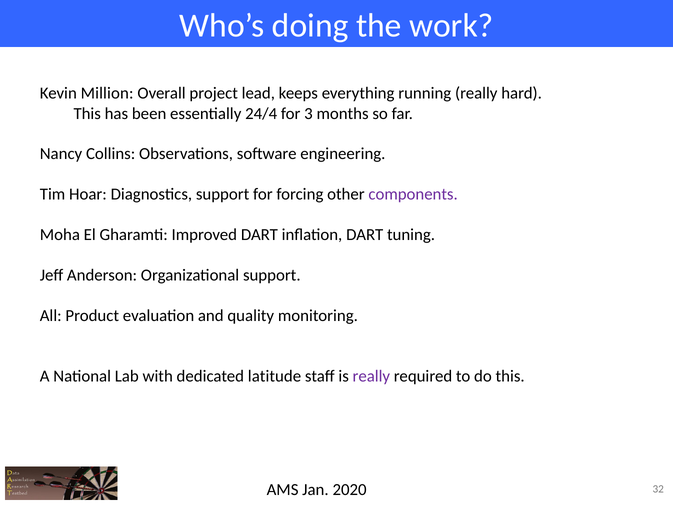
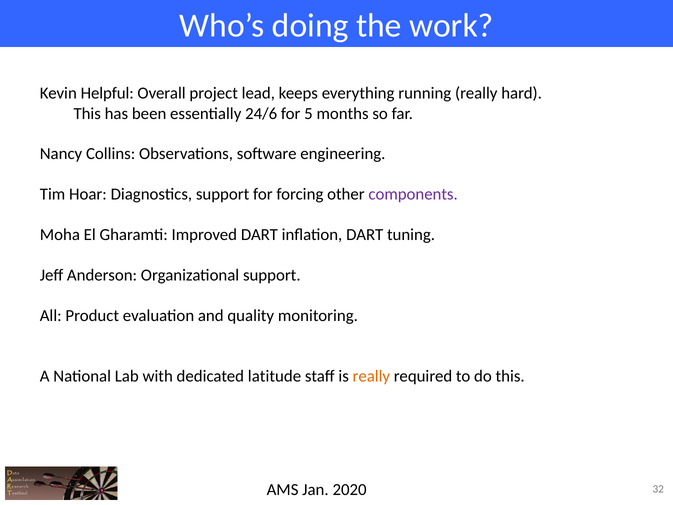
Million: Million -> Helpful
24/4: 24/4 -> 24/6
3: 3 -> 5
really at (371, 376) colour: purple -> orange
